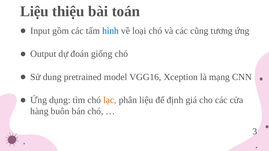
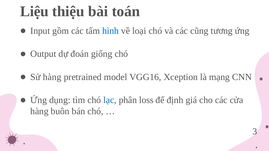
Sử dung: dung -> hàng
lạc colour: orange -> blue
phân liệu: liệu -> loss
